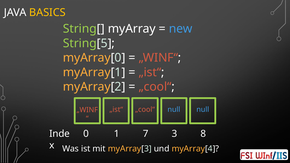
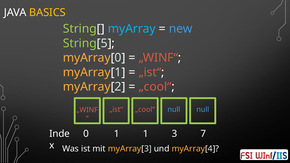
myArray colour: white -> light blue
1 7: 7 -> 1
8: 8 -> 7
